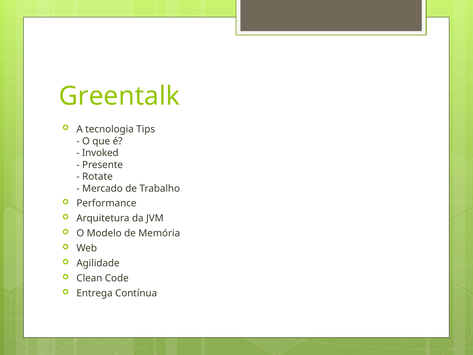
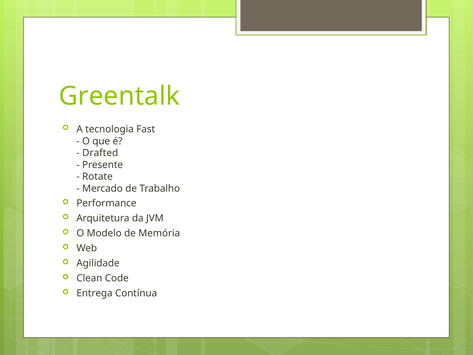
Tips: Tips -> Fast
Invoked: Invoked -> Drafted
